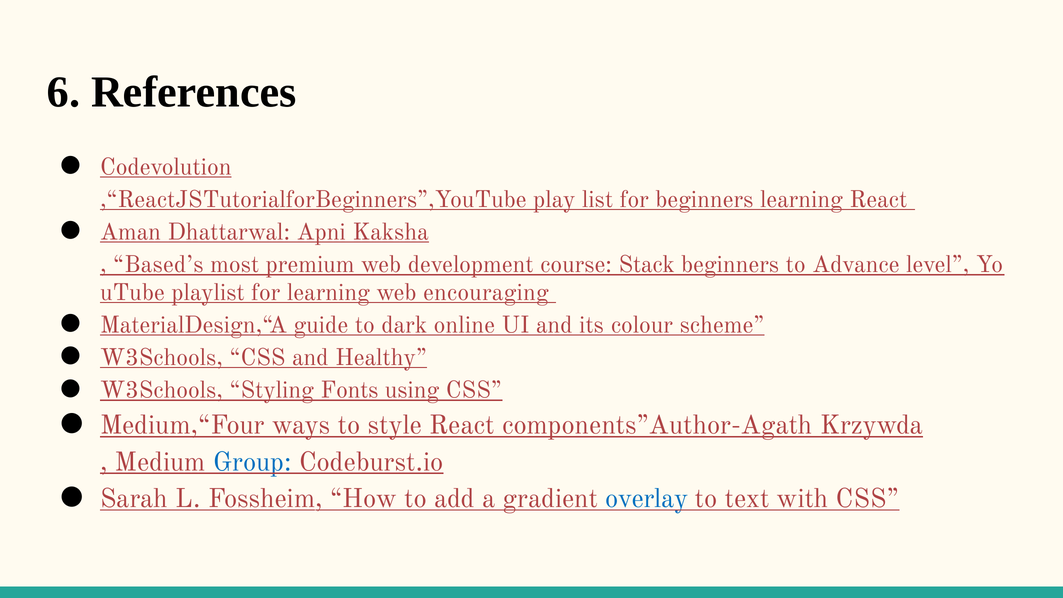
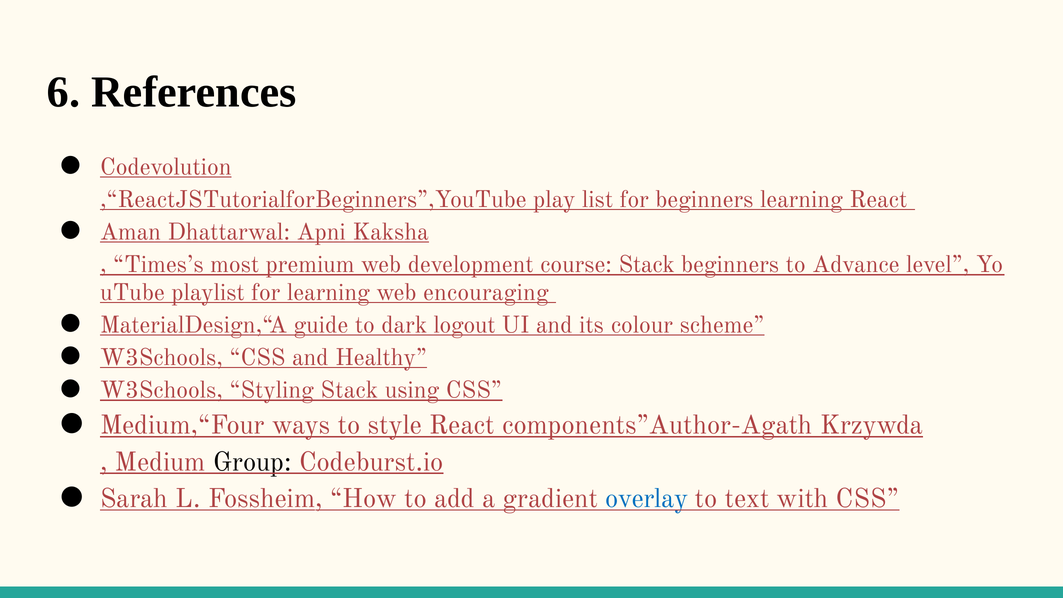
Based’s: Based’s -> Times’s
online: online -> logout
Styling Fonts: Fonts -> Stack
Group colour: blue -> black
